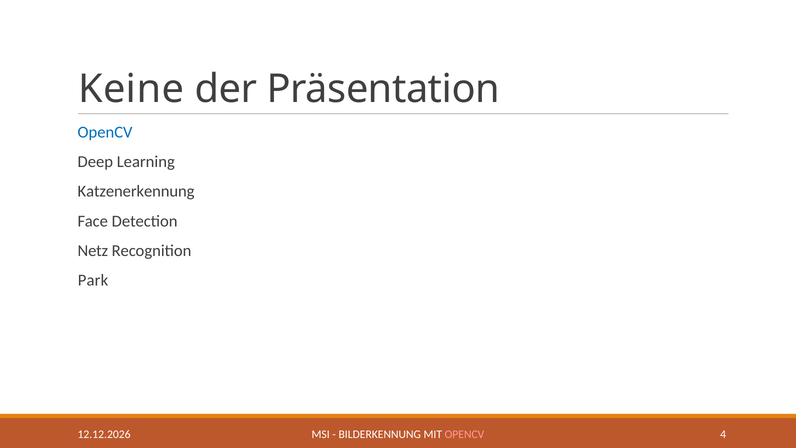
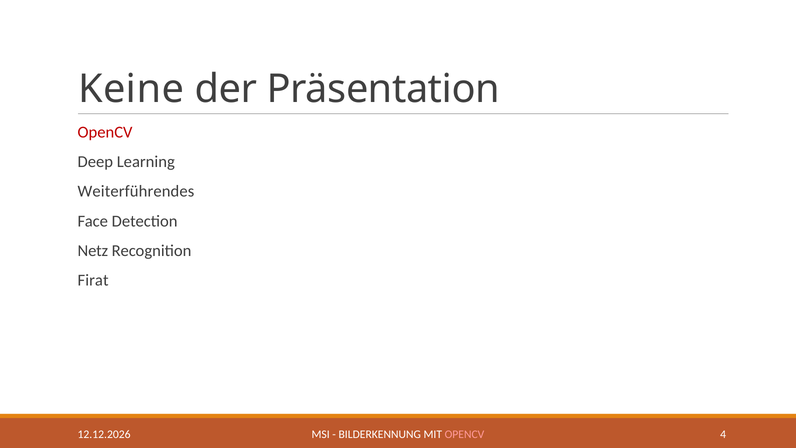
OpenCV at (105, 132) colour: blue -> red
Katzenerkennung: Katzenerkennung -> Weiterführendes
Park: Park -> Firat
